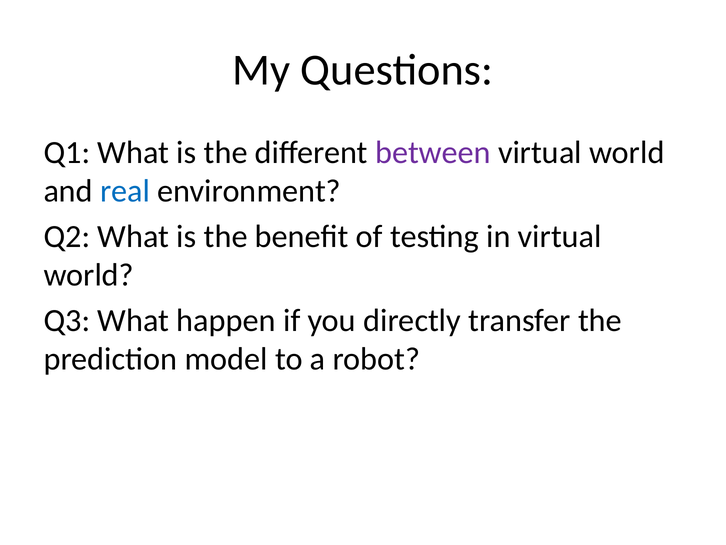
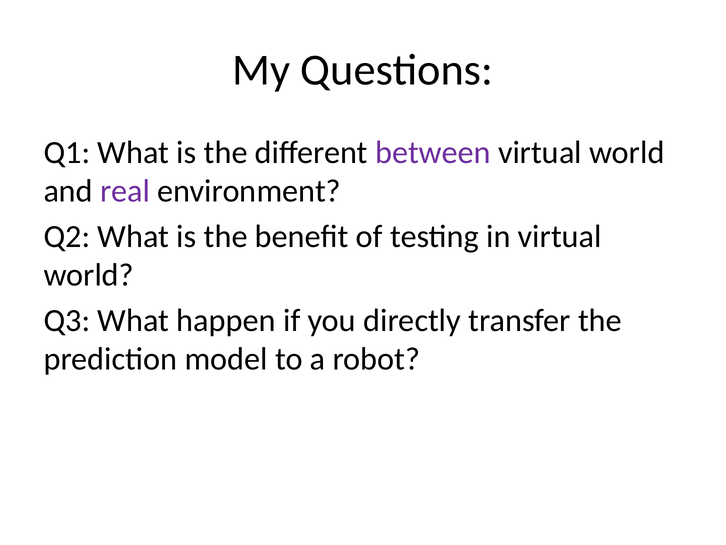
real colour: blue -> purple
